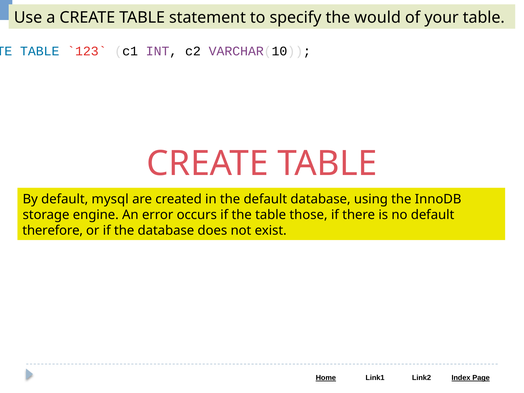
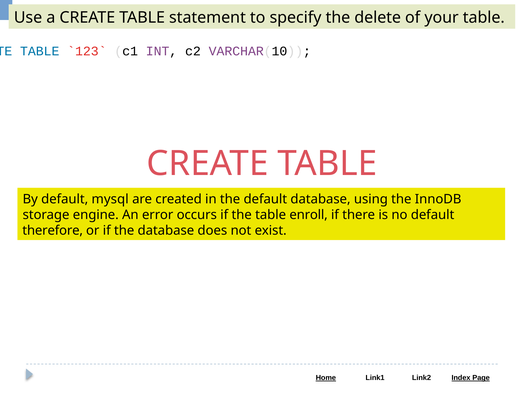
would: would -> delete
those: those -> enroll
